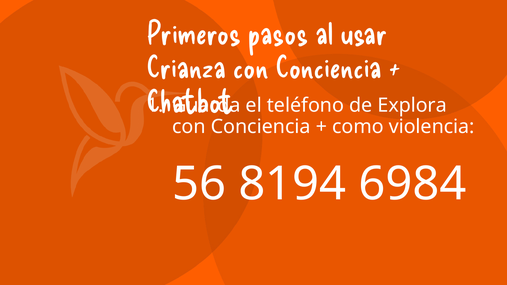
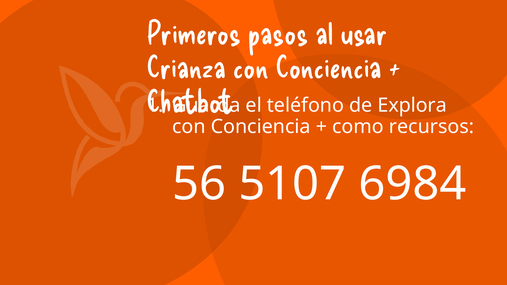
violencia: violencia -> recursos
8194: 8194 -> 5107
